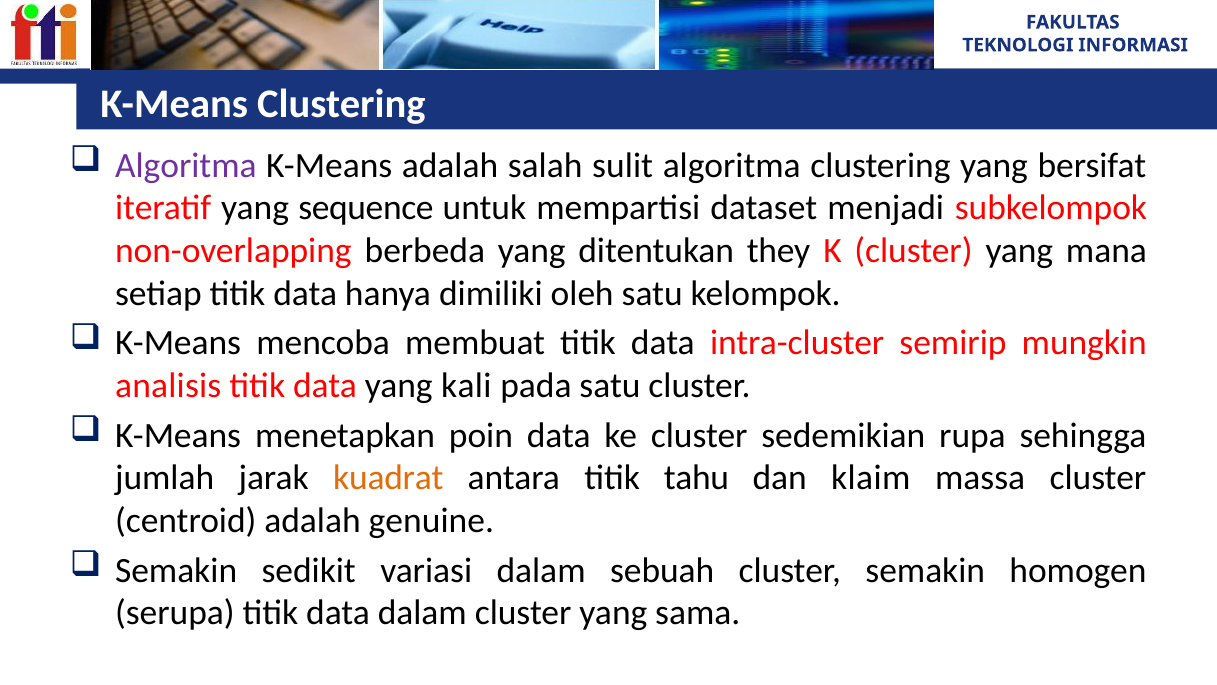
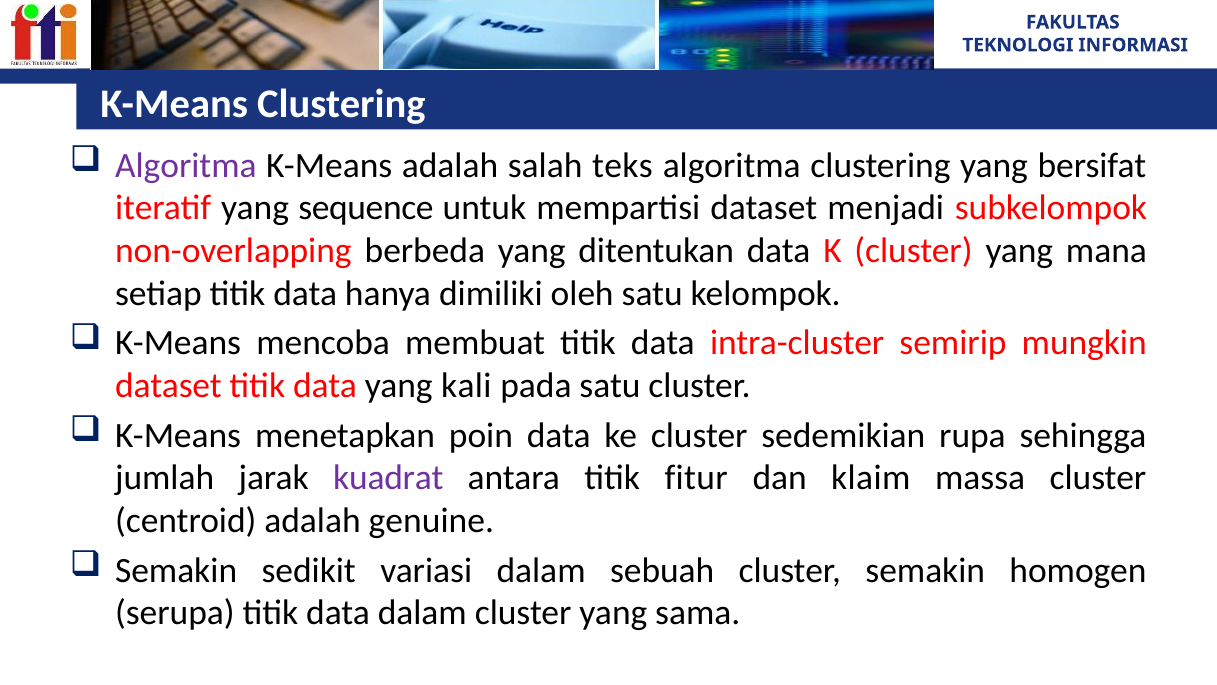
sulit: sulit -> teks
ditentukan they: they -> data
analisis at (168, 385): analisis -> dataset
kuadrat colour: orange -> purple
tahu: tahu -> fitur
